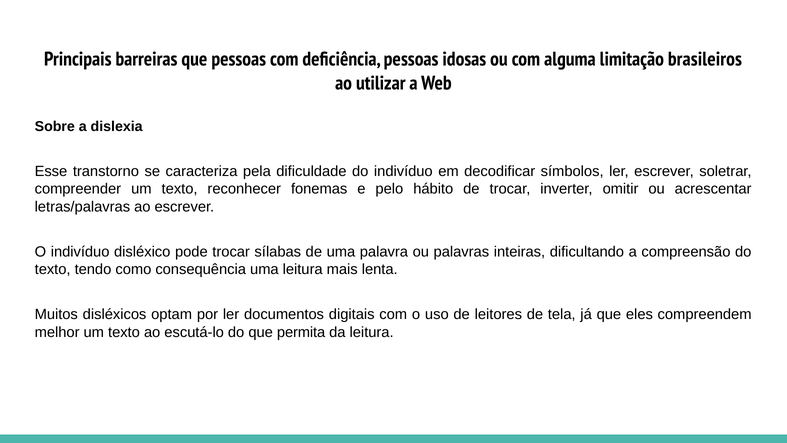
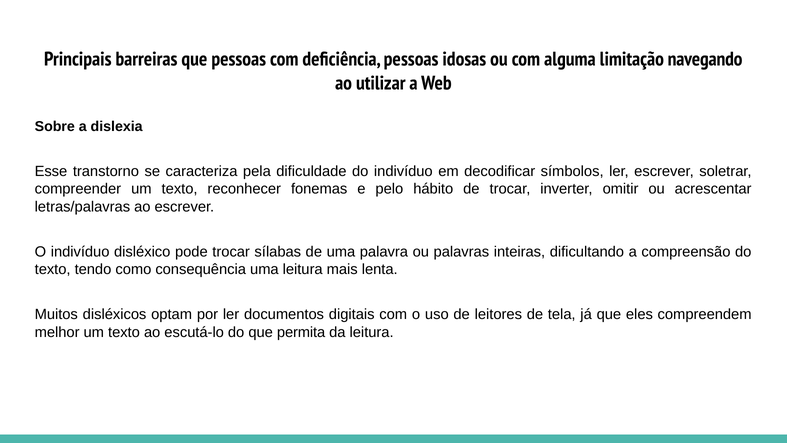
brasileiros: brasileiros -> navegando
